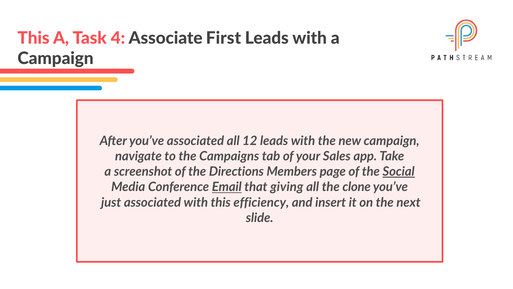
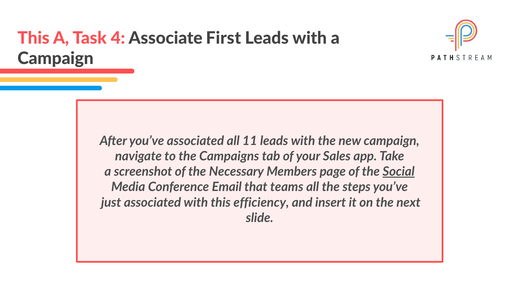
12: 12 -> 11
Directions: Directions -> Necessary
Email underline: present -> none
giving: giving -> teams
clone: clone -> steps
